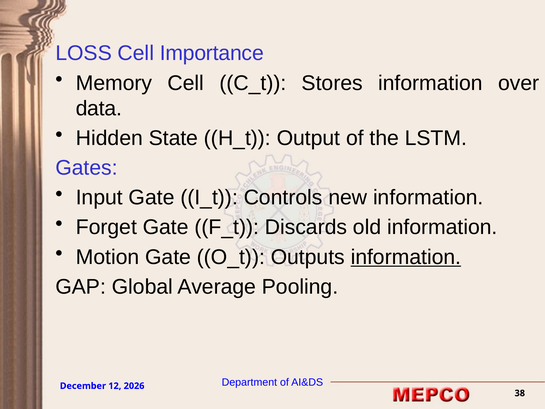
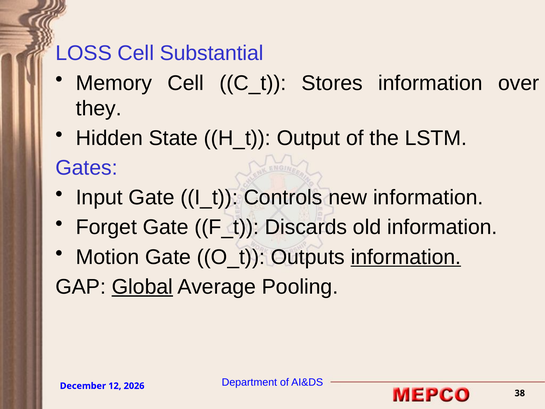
Importance: Importance -> Substantial
data: data -> they
Global underline: none -> present
